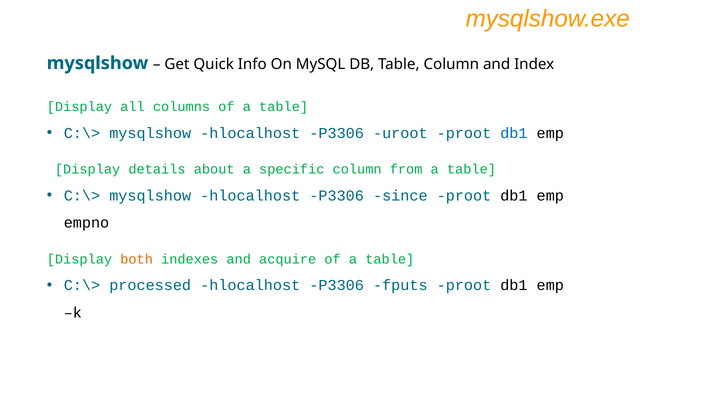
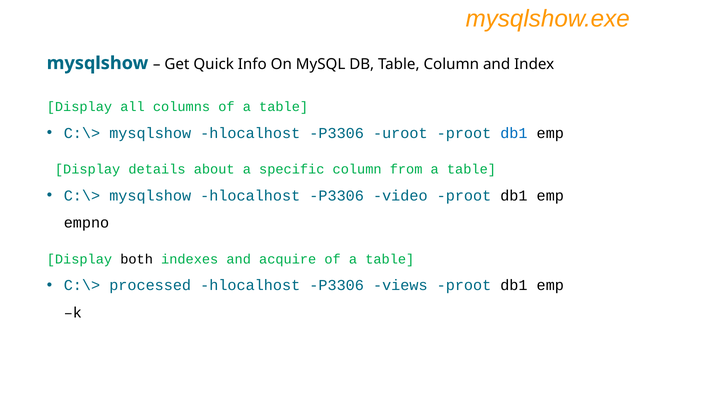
since: since -> video
both colour: orange -> black
fputs: fputs -> views
